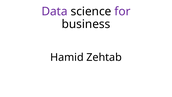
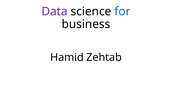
for colour: purple -> blue
